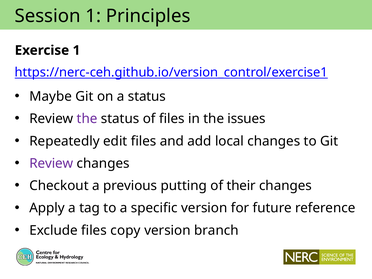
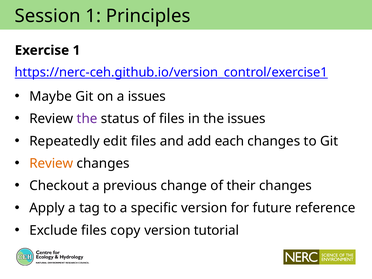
a status: status -> issues
local: local -> each
Review at (51, 163) colour: purple -> orange
putting: putting -> change
branch: branch -> tutorial
